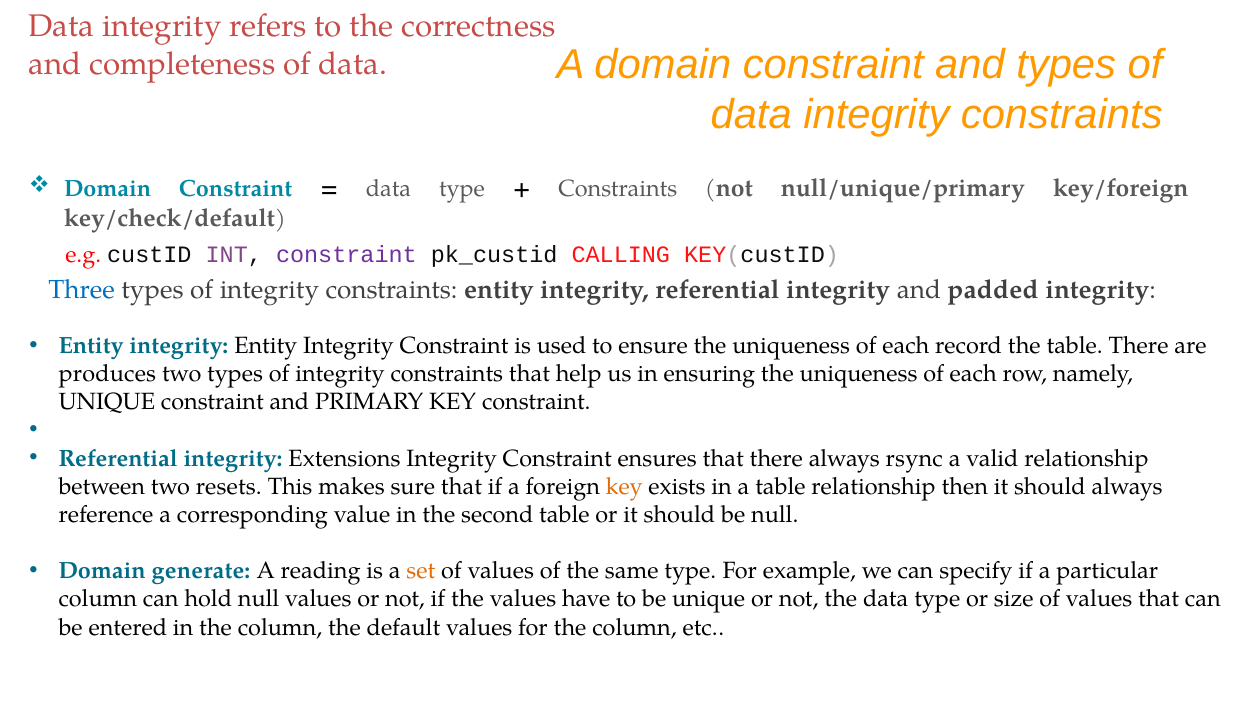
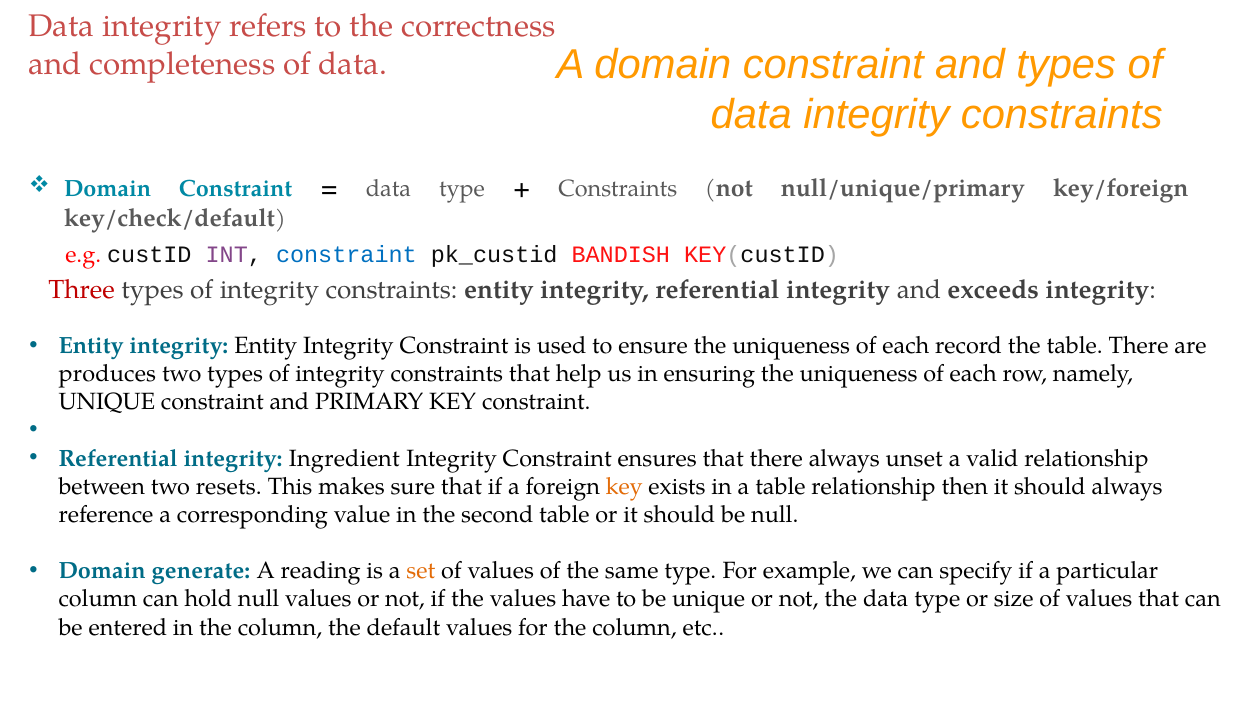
constraint at (346, 255) colour: purple -> blue
CALLING: CALLING -> BANDISH
Three colour: blue -> red
padded: padded -> exceeds
Extensions: Extensions -> Ingredient
rsync: rsync -> unset
